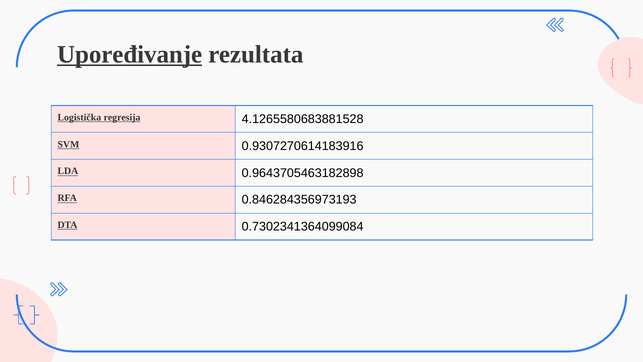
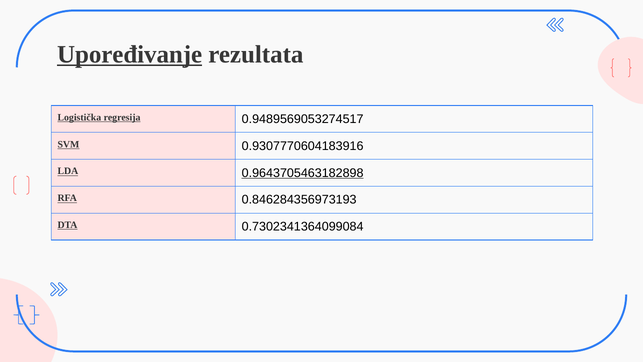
4.1265580683881528: 4.1265580683881528 -> 0.9489569053274517
0.9307270614183916: 0.9307270614183916 -> 0.9307770604183916
0.9643705463182898 underline: none -> present
